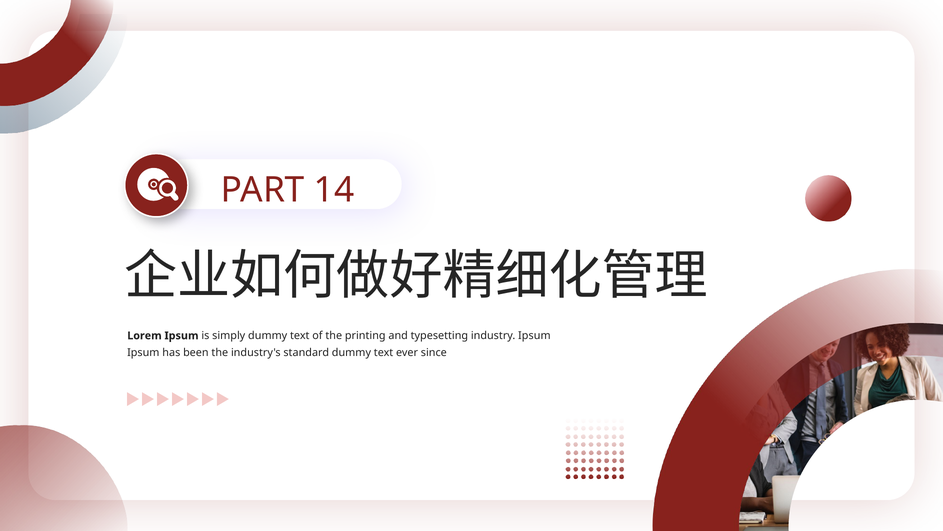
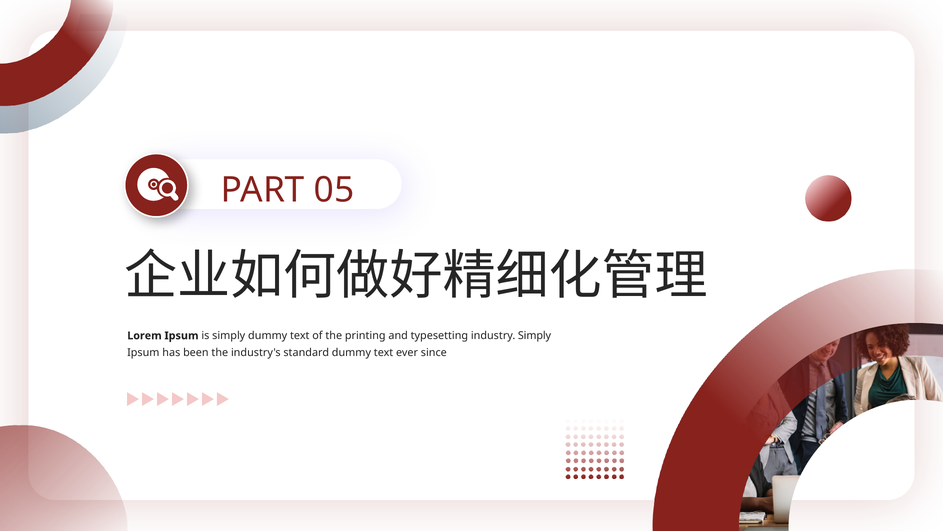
14: 14 -> 05
industry Ipsum: Ipsum -> Simply
